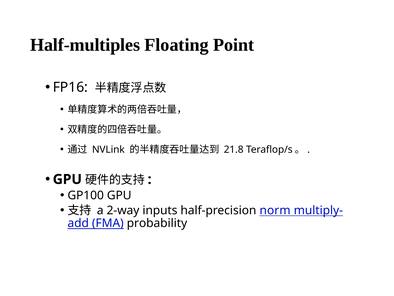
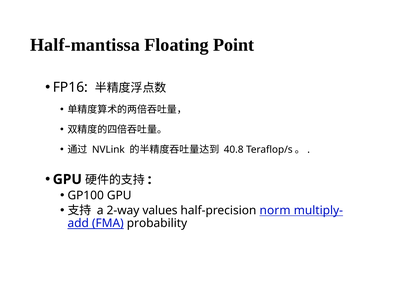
Half-multiples: Half-multiples -> Half-mantissa
21.8: 21.8 -> 40.8
inputs: inputs -> values
